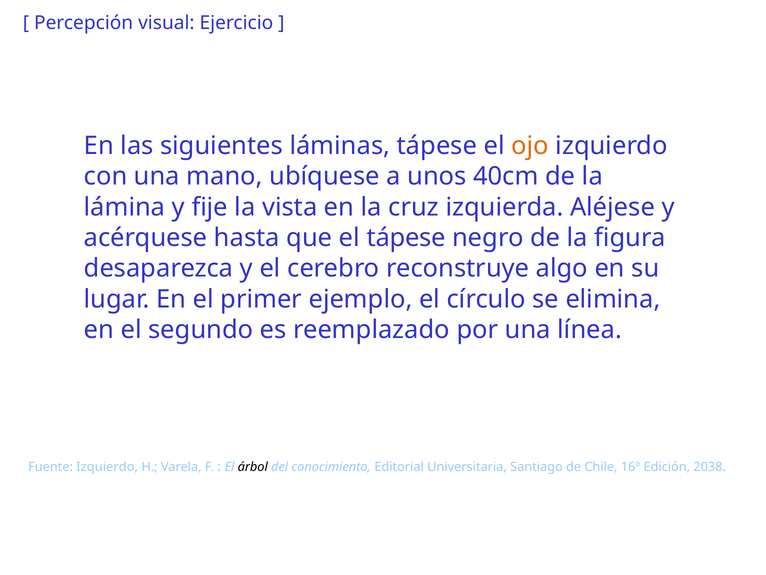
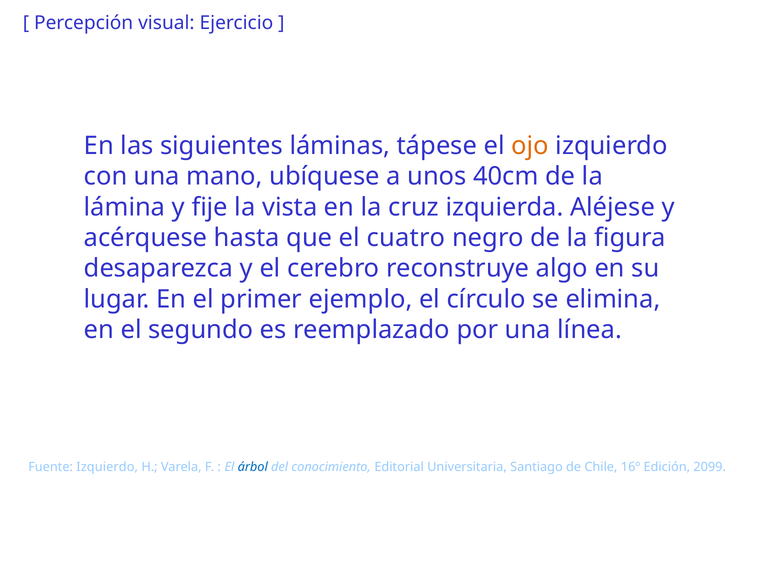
el tápese: tápese -> cuatro
árbol colour: black -> blue
2038: 2038 -> 2099
